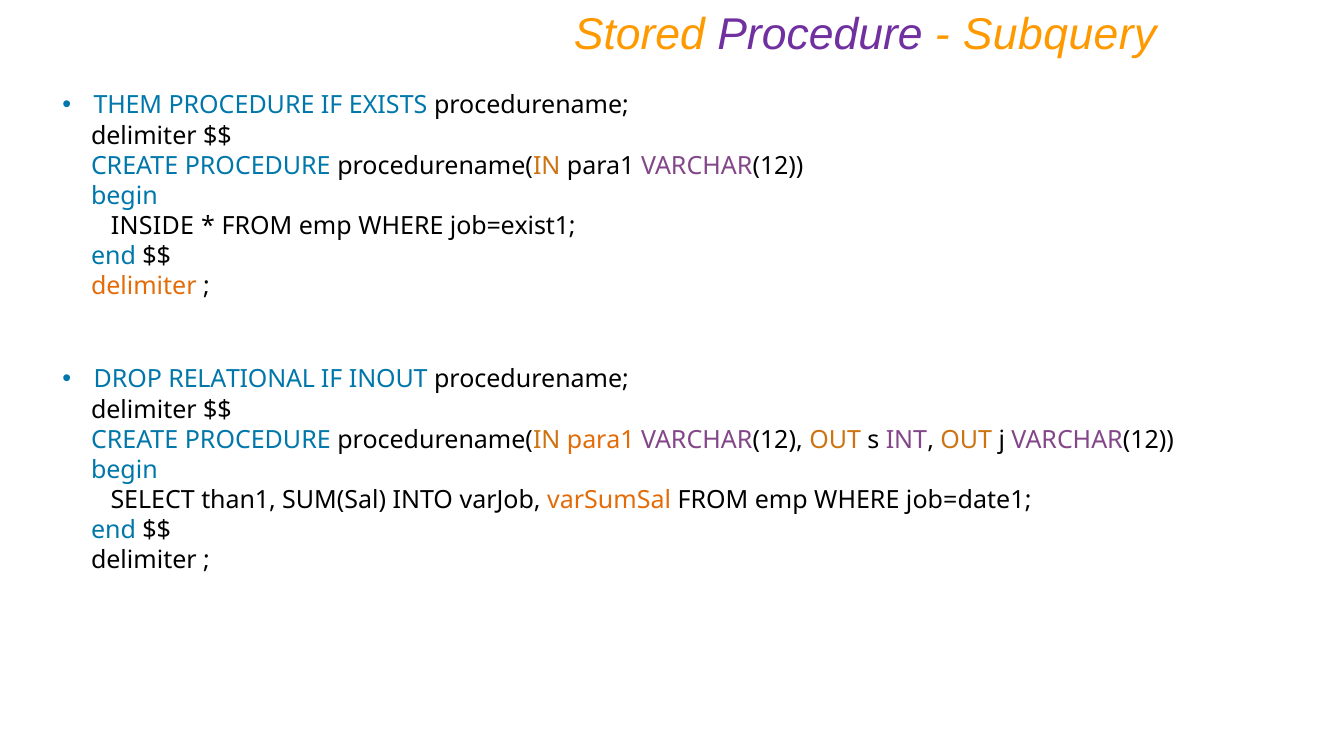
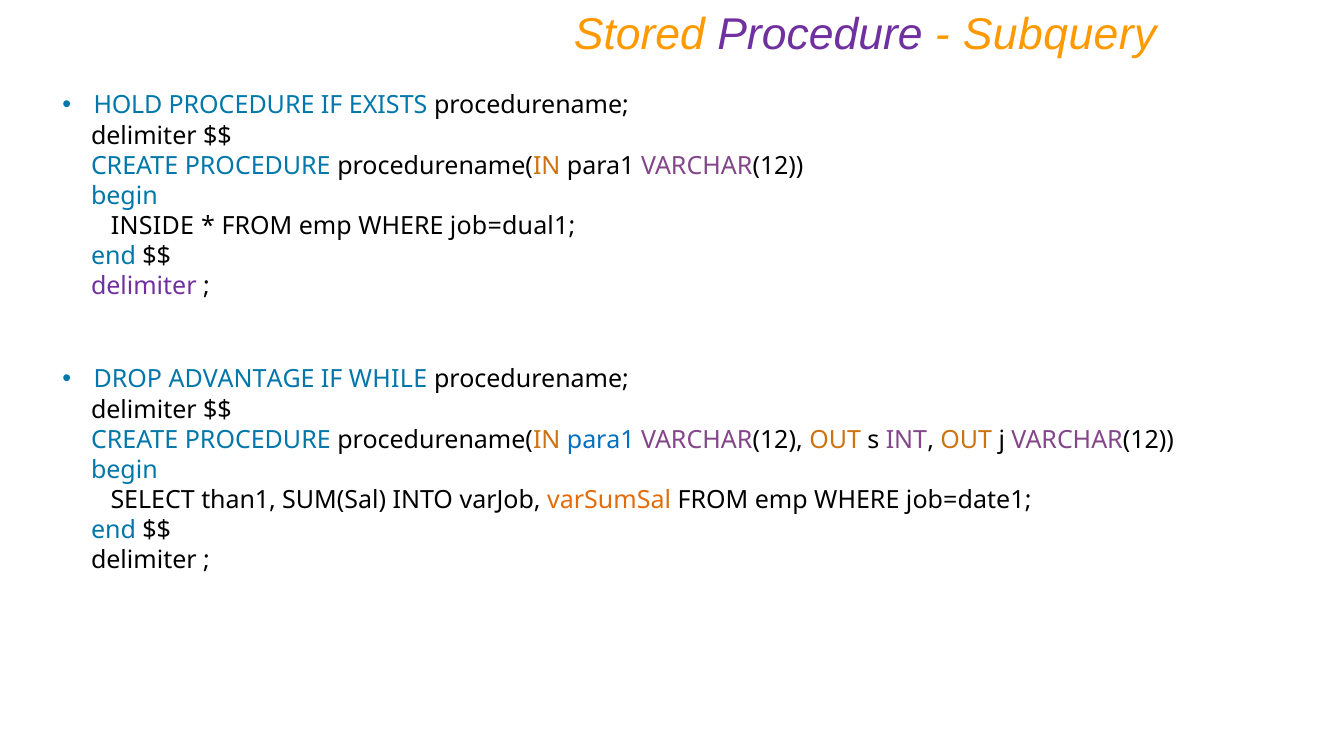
THEM: THEM -> HOLD
job=exist1: job=exist1 -> job=dual1
delimiter at (144, 286) colour: orange -> purple
RELATIONAL: RELATIONAL -> ADVANTAGE
INOUT: INOUT -> WHILE
para1 at (601, 440) colour: orange -> blue
